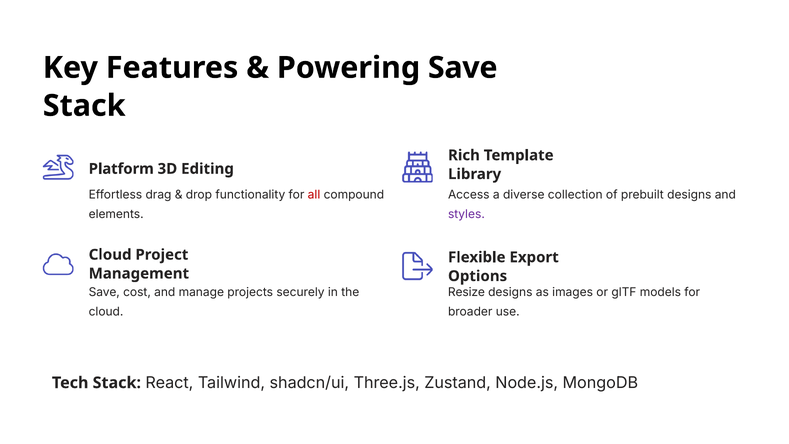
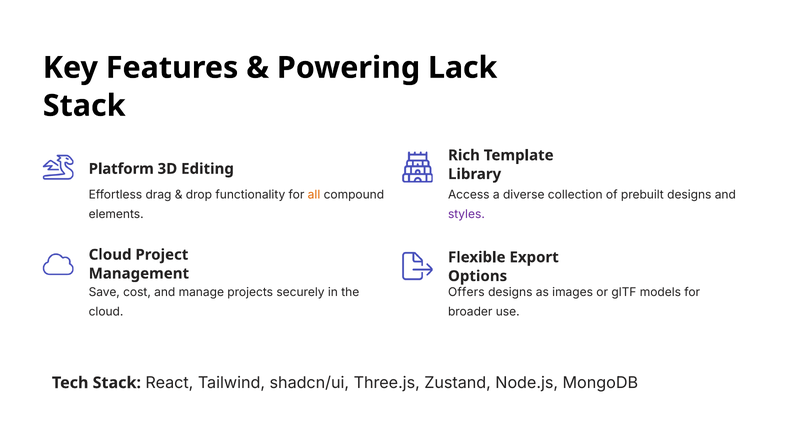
Powering Save: Save -> Lack
all colour: red -> orange
Resize: Resize -> Offers
